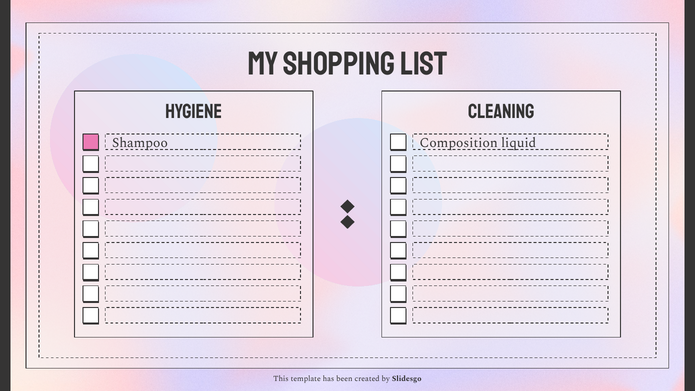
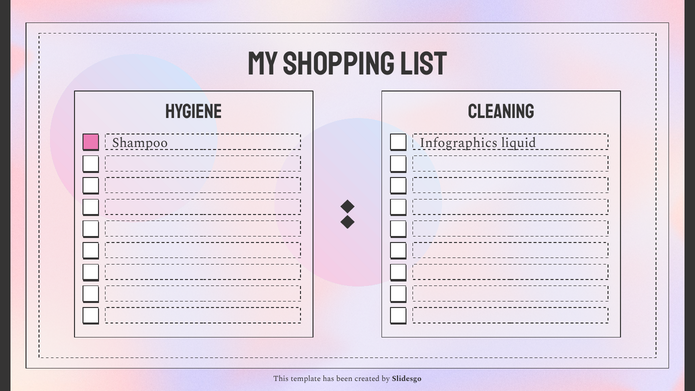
Composition: Composition -> Infographics
